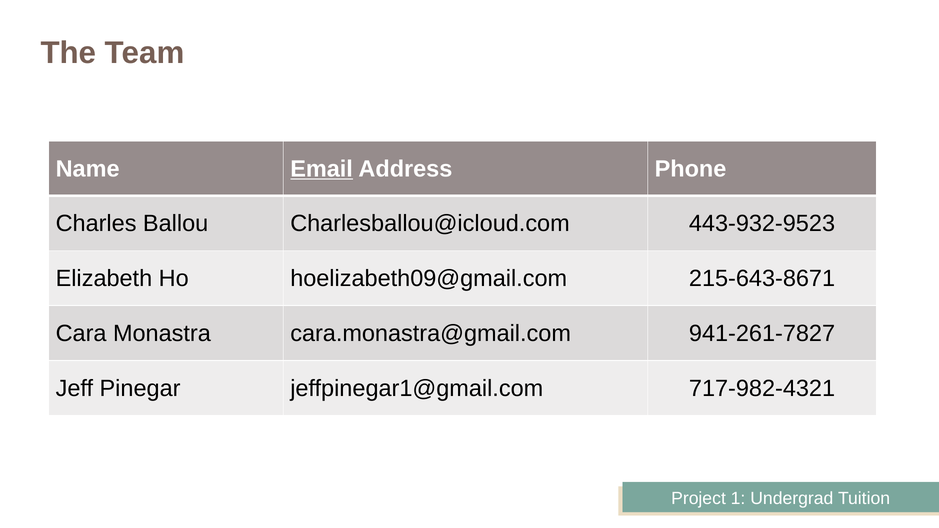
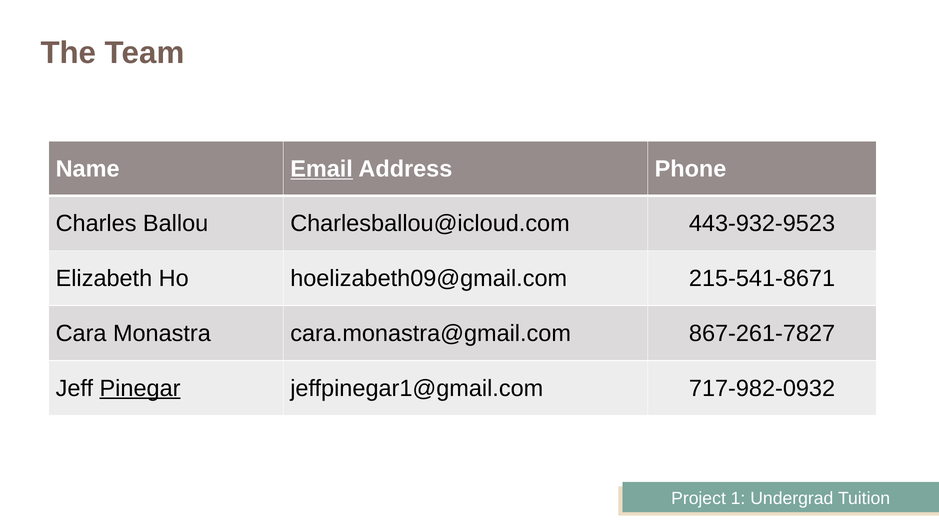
215-643-8671: 215-643-8671 -> 215-541-8671
941-261-7827: 941-261-7827 -> 867-261-7827
Pinegar underline: none -> present
717-982-4321: 717-982-4321 -> 717-982-0932
